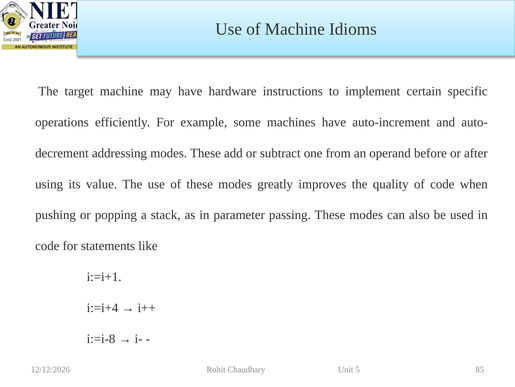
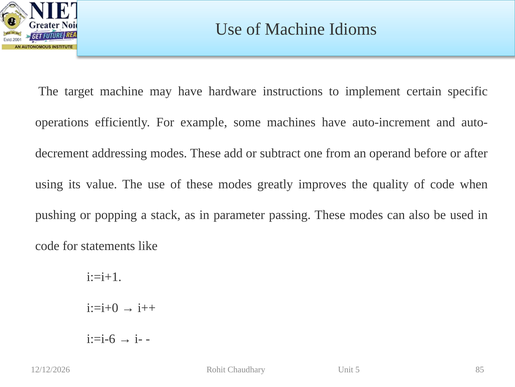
i:=i+4: i:=i+4 -> i:=i+0
i:=i-8: i:=i-8 -> i:=i-6
